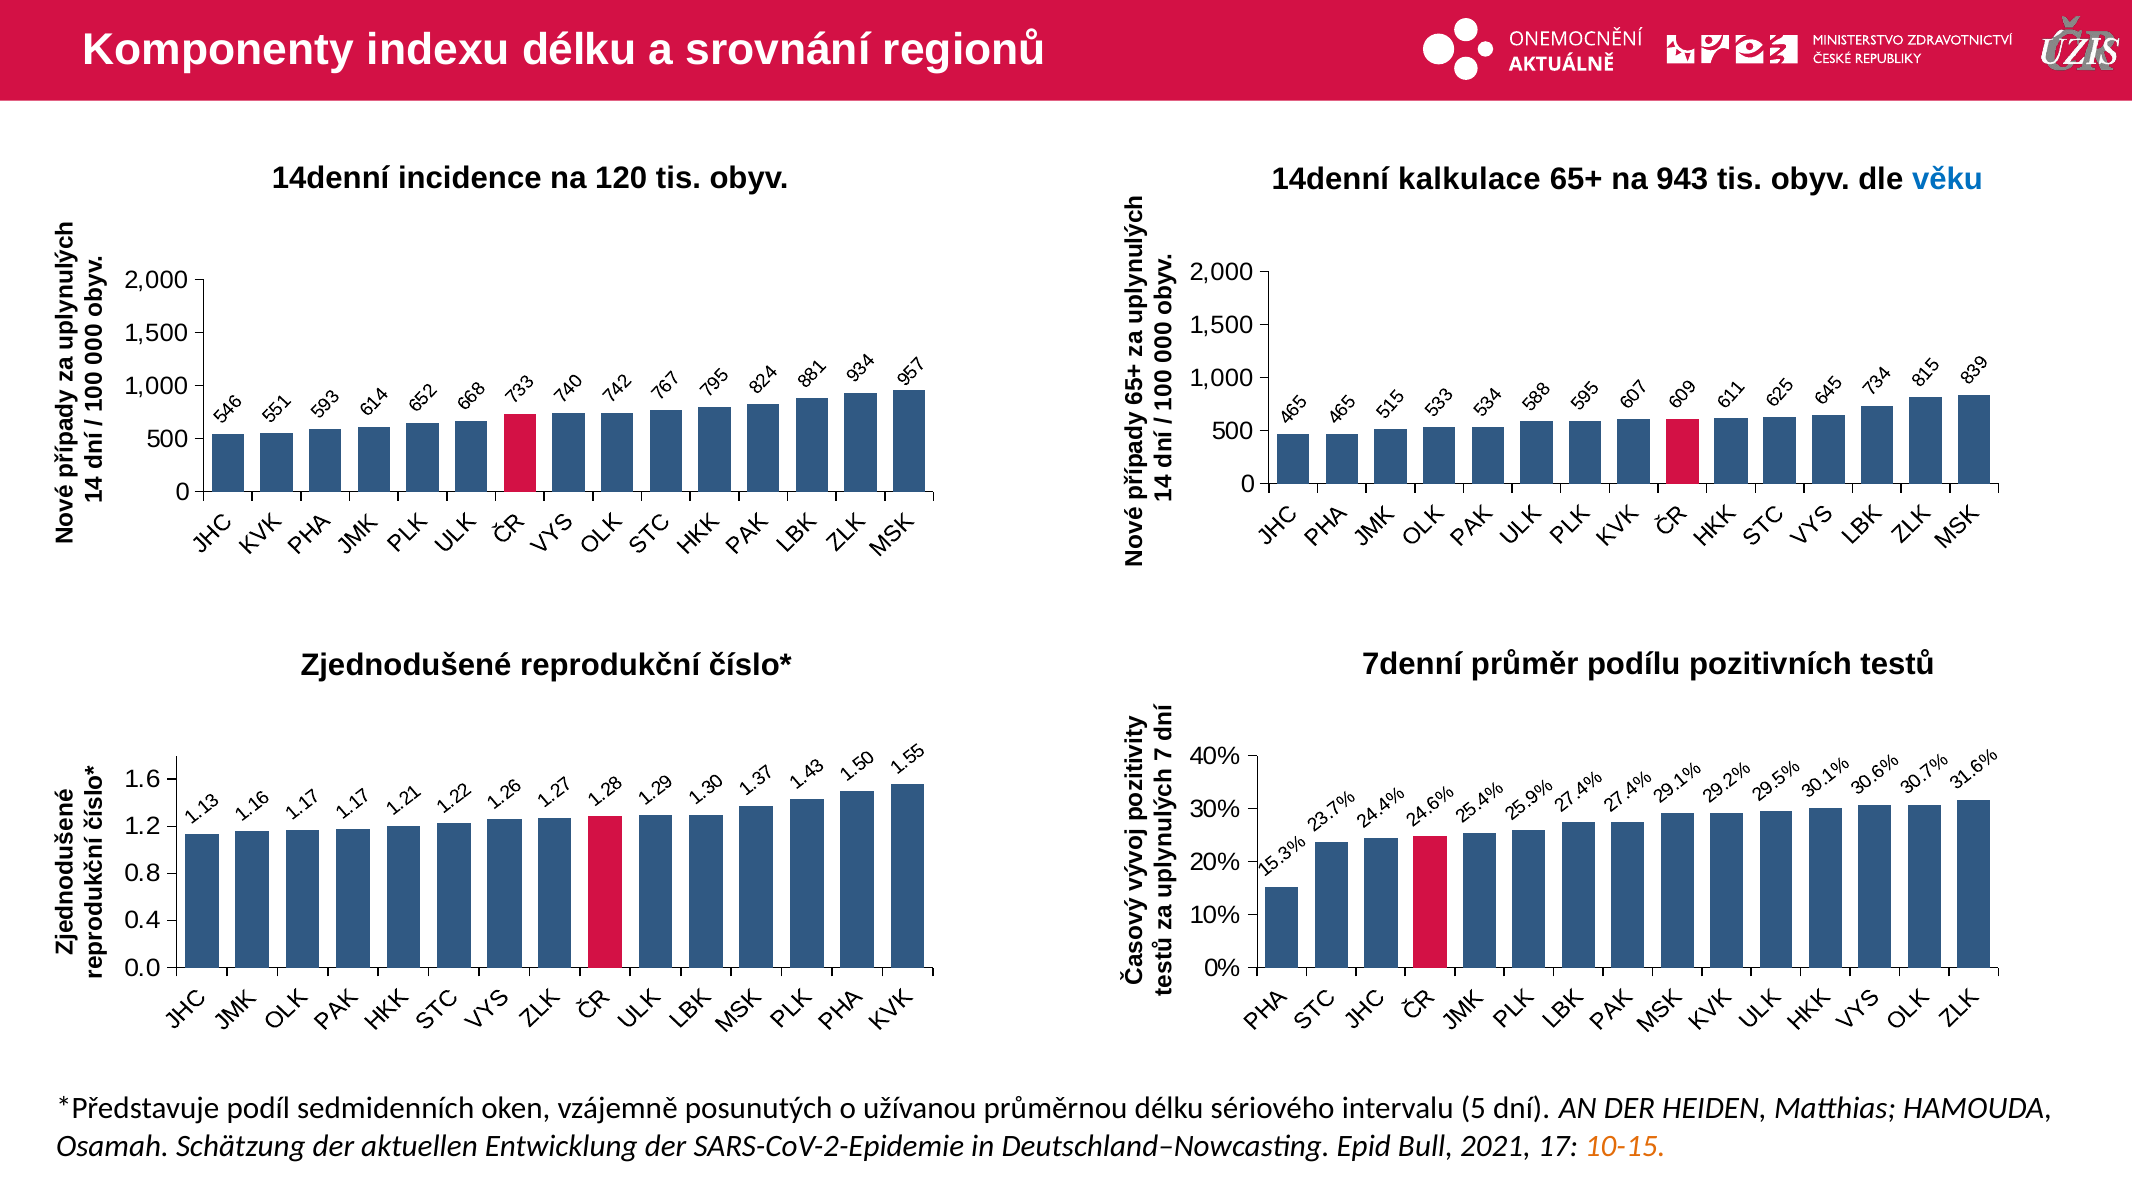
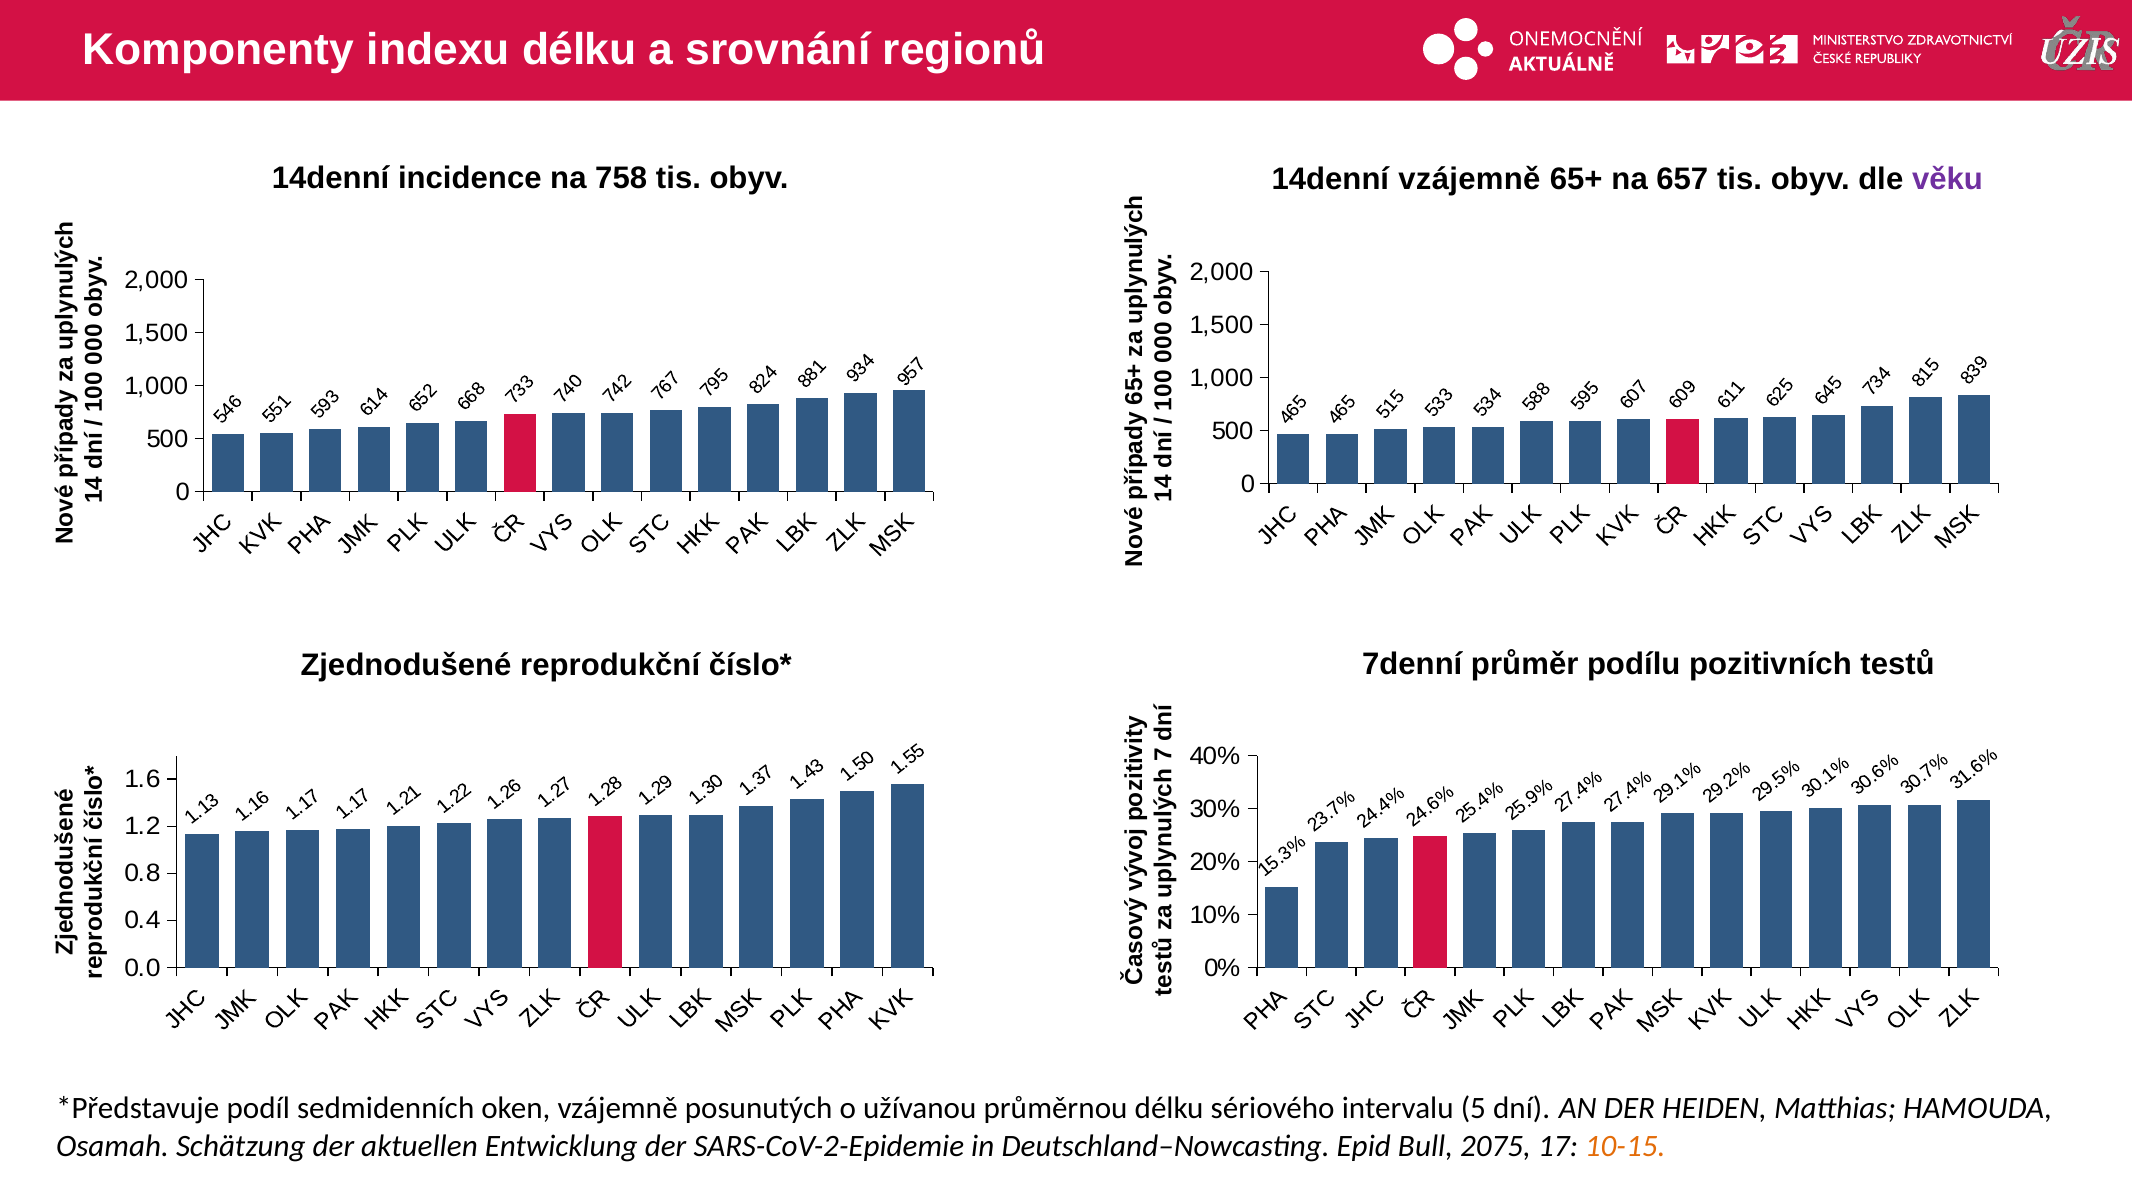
120: 120 -> 758
14denní kalkulace: kalkulace -> vzájemně
943: 943 -> 657
věku colour: blue -> purple
2021: 2021 -> 2075
